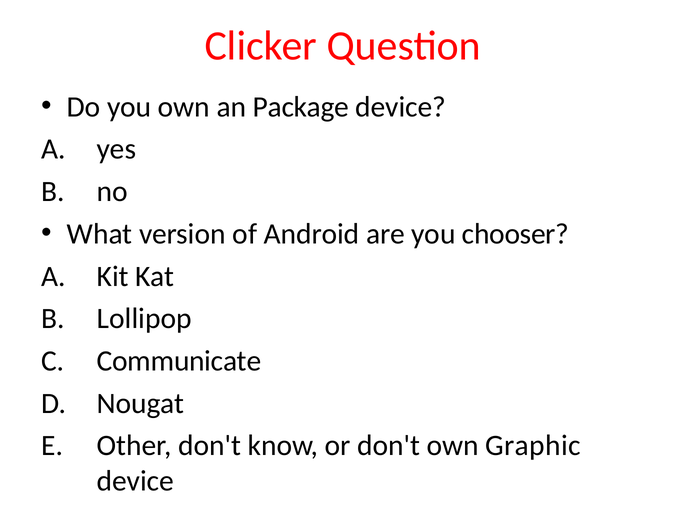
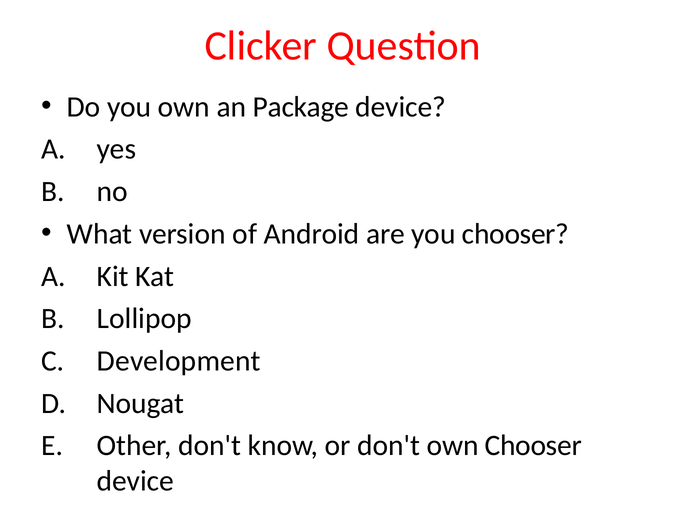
Communicate: Communicate -> Development
own Graphic: Graphic -> Chooser
